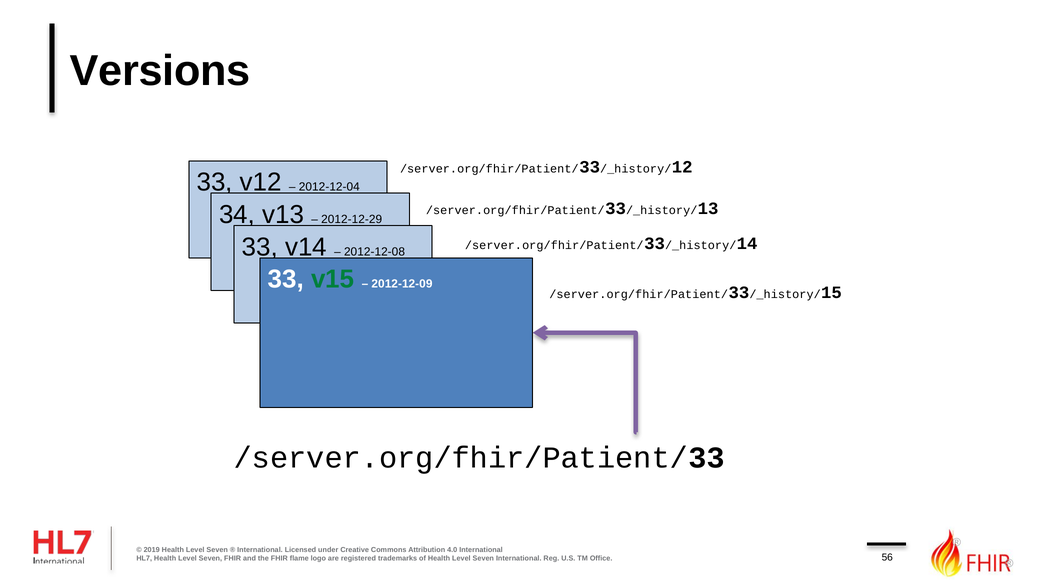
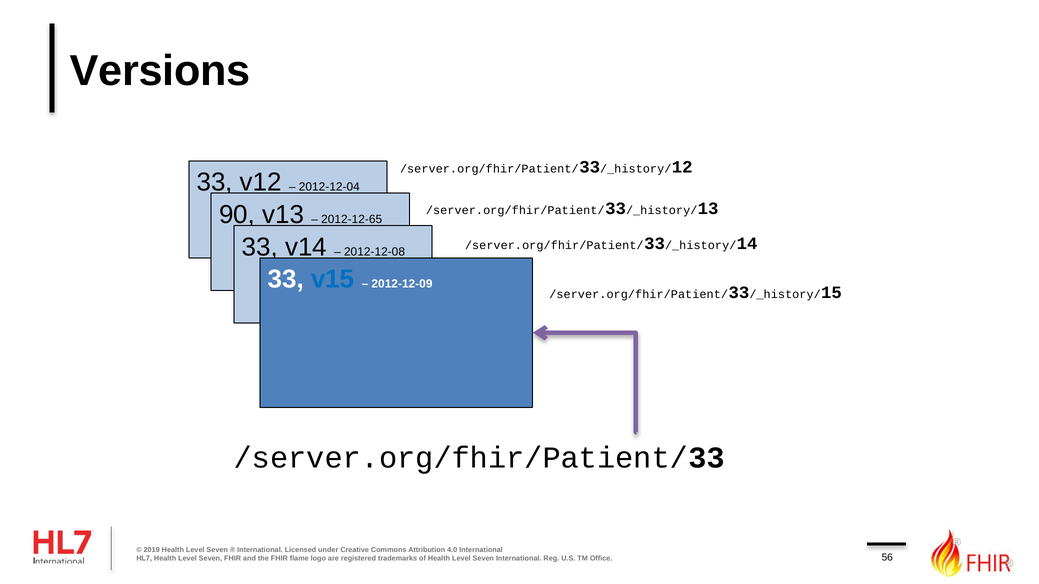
34: 34 -> 90
2012-12-29: 2012-12-29 -> 2012-12-65
v15 colour: green -> blue
